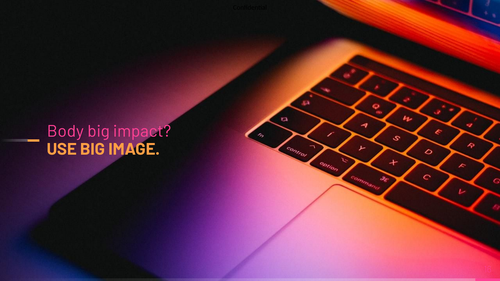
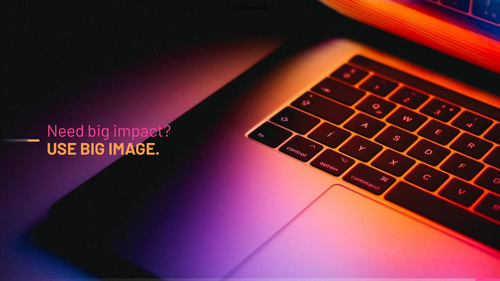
Body: Body -> Need
